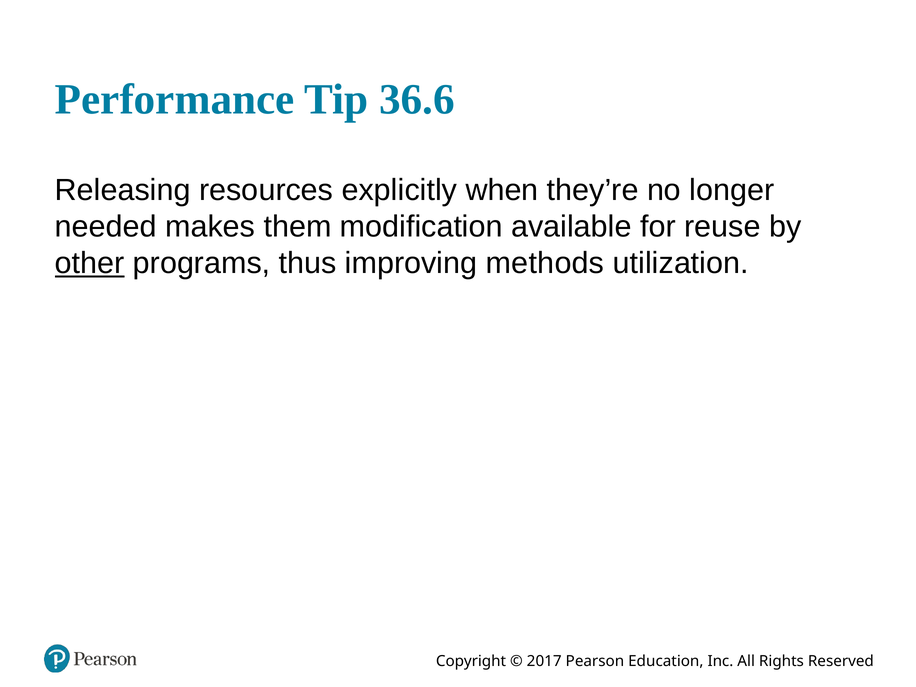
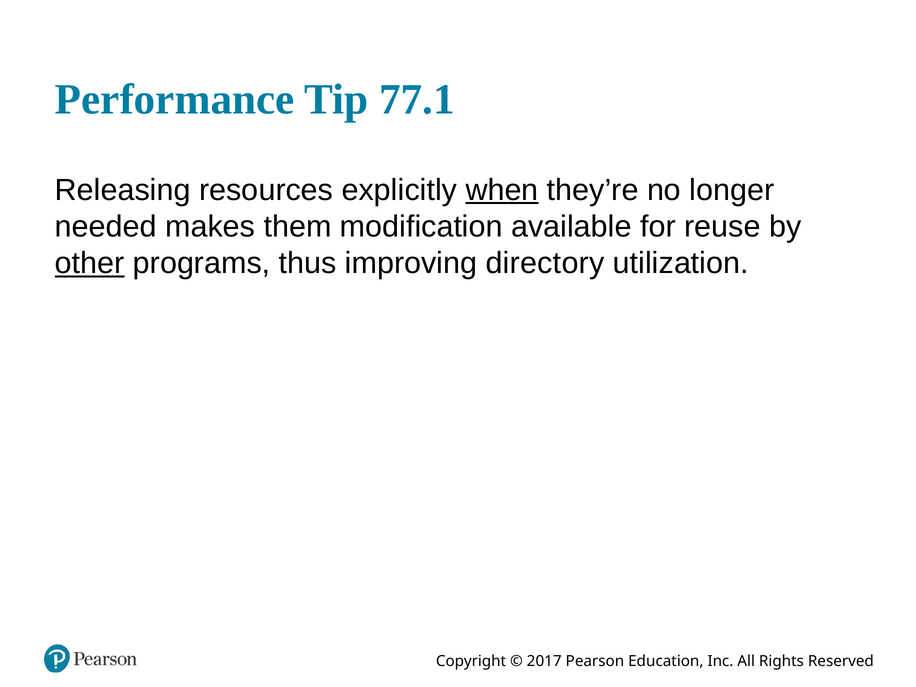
36.6: 36.6 -> 77.1
when underline: none -> present
methods: methods -> directory
